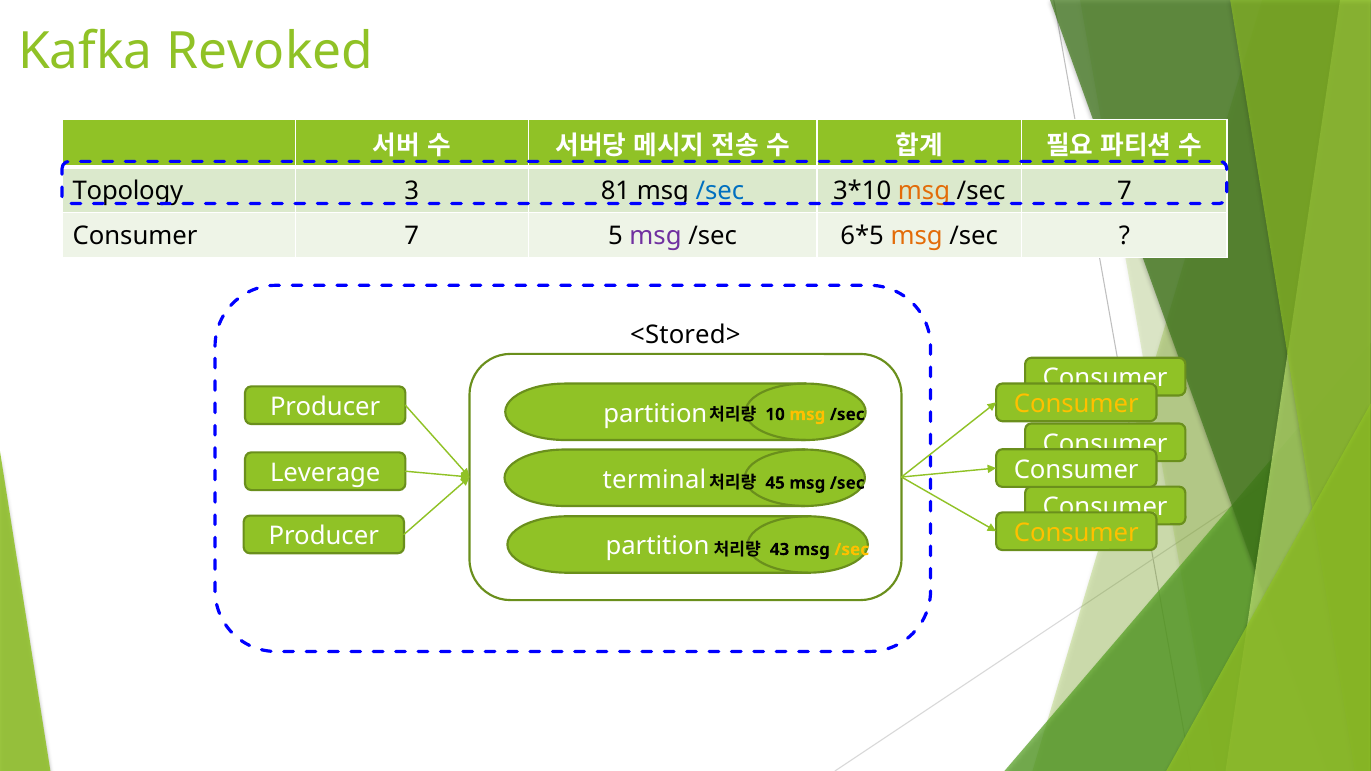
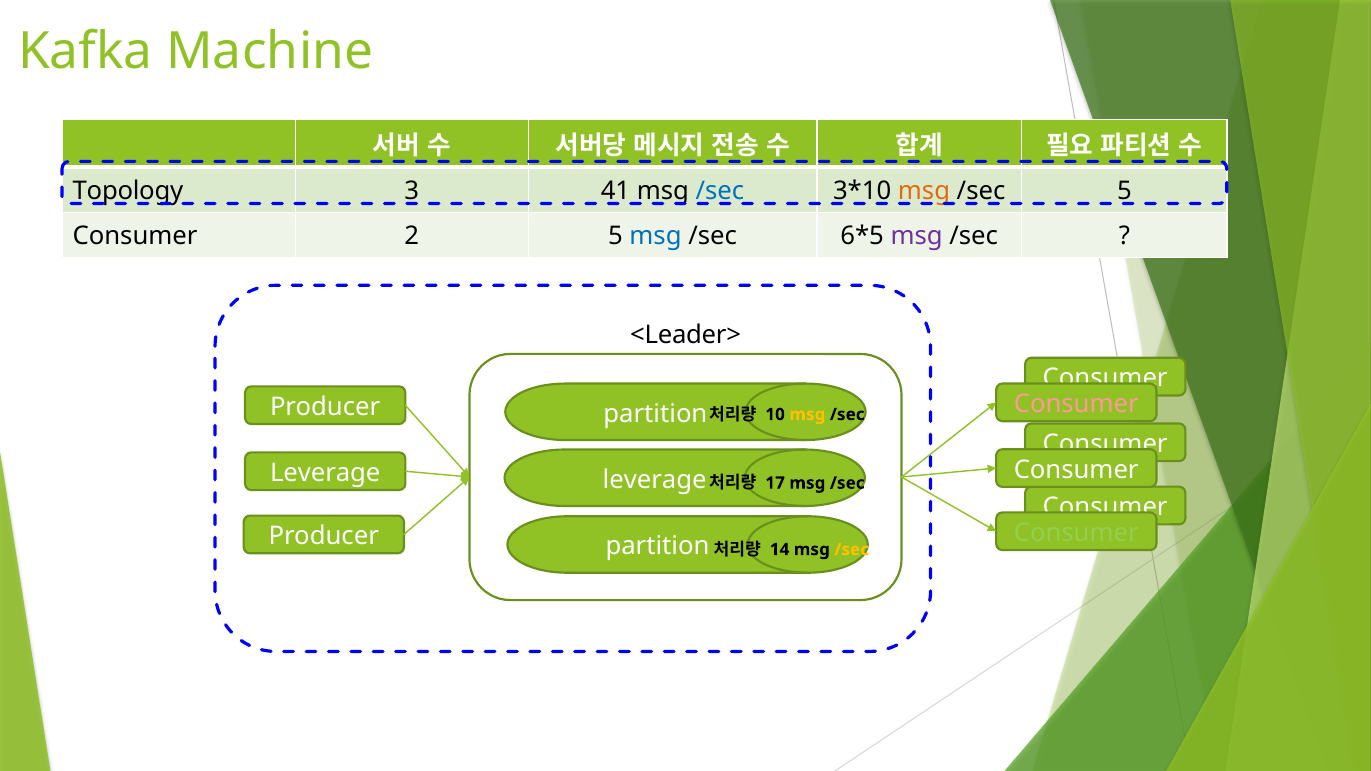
Revoked: Revoked -> Machine
81: 81 -> 41
/sec 7: 7 -> 5
Consumer 7: 7 -> 2
msg at (656, 236) colour: purple -> blue
msg at (917, 236) colour: orange -> purple
<Stored>: <Stored> -> <Leader>
Consumer at (1076, 404) colour: yellow -> pink
terminal at (654, 480): terminal -> leverage
45: 45 -> 17
Consumer at (1076, 533) colour: yellow -> light green
43: 43 -> 14
